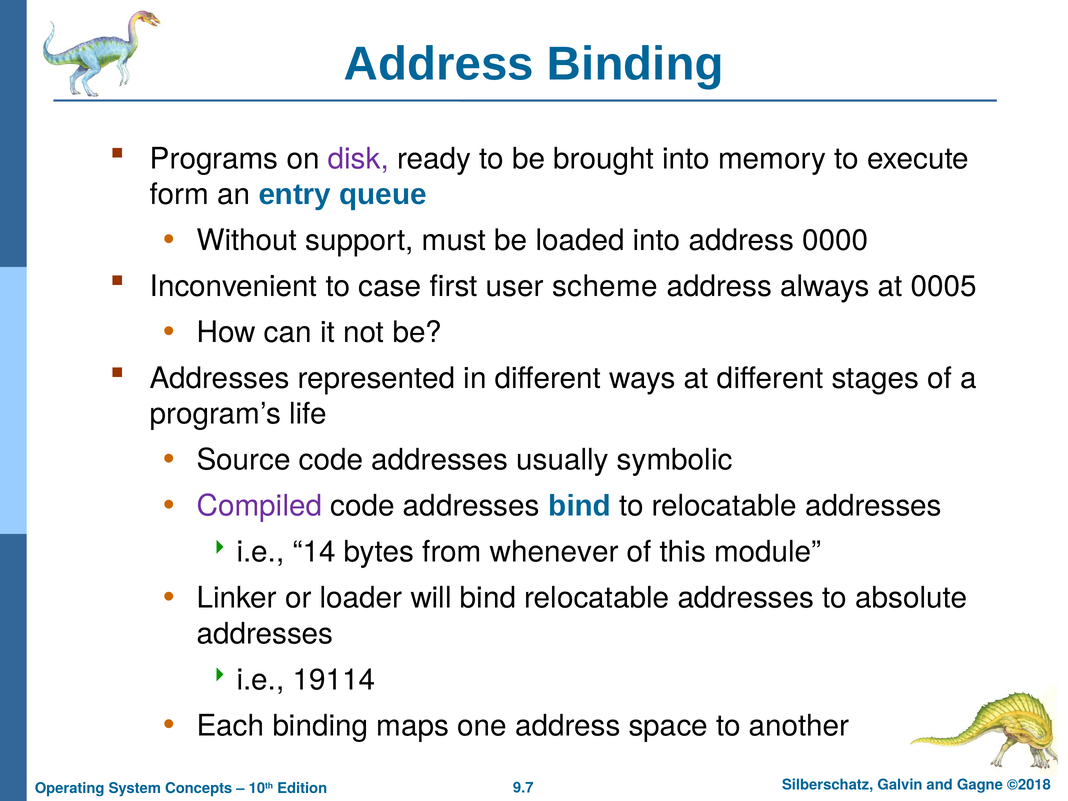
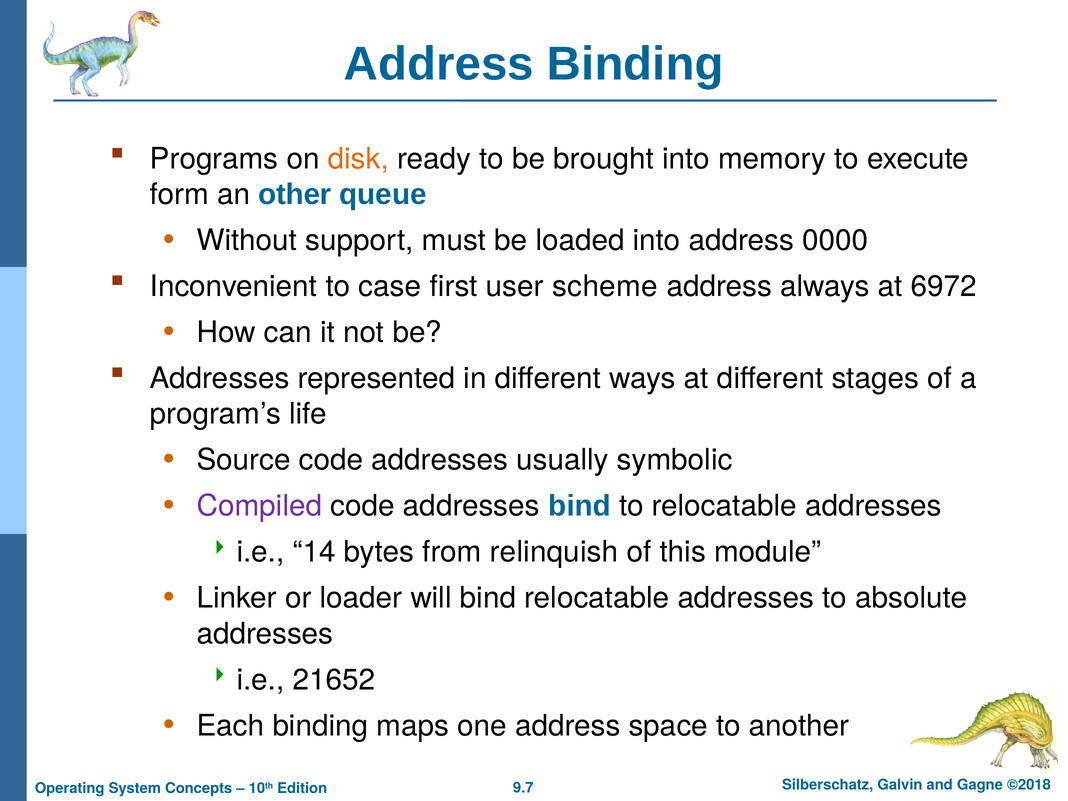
disk colour: purple -> orange
entry: entry -> other
0005: 0005 -> 6972
whenever: whenever -> relinquish
19114: 19114 -> 21652
